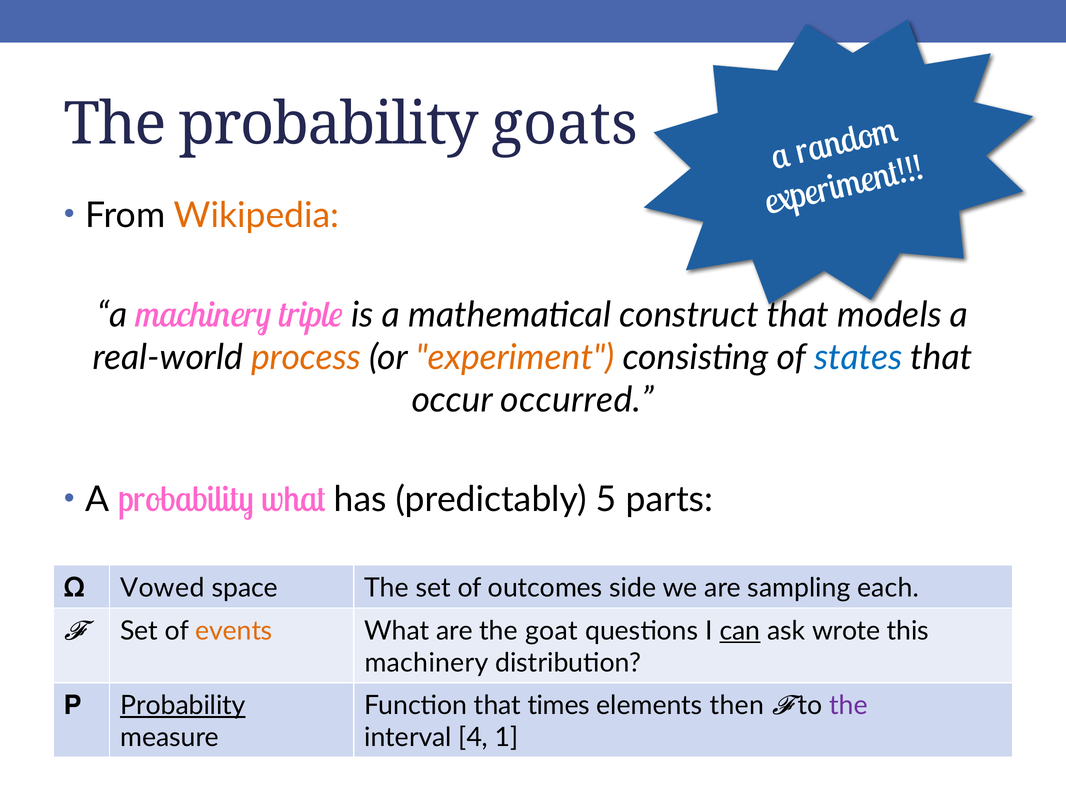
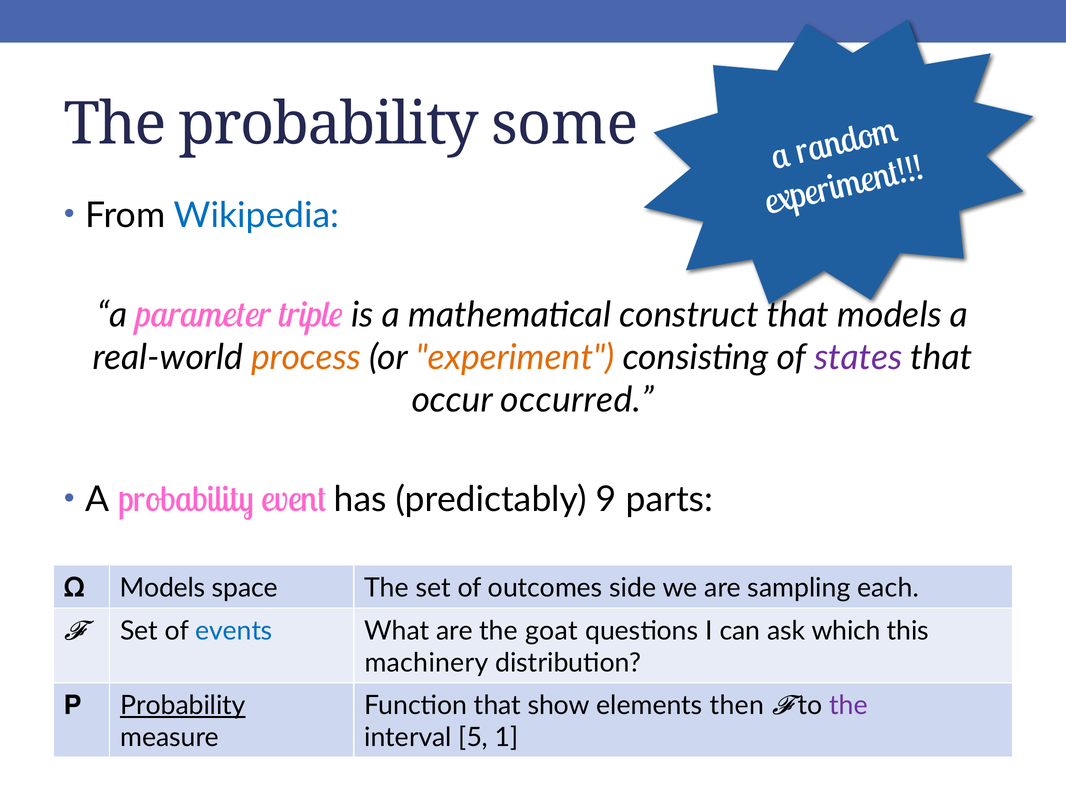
goats: goats -> some
Wikipedia colour: orange -> blue
a machinery: machinery -> parameter
states colour: blue -> purple
probability what: what -> event
5: 5 -> 9
𝛀 Vowed: Vowed -> Models
events colour: orange -> blue
can underline: present -> none
wrote: wrote -> which
times: times -> show
4: 4 -> 5
